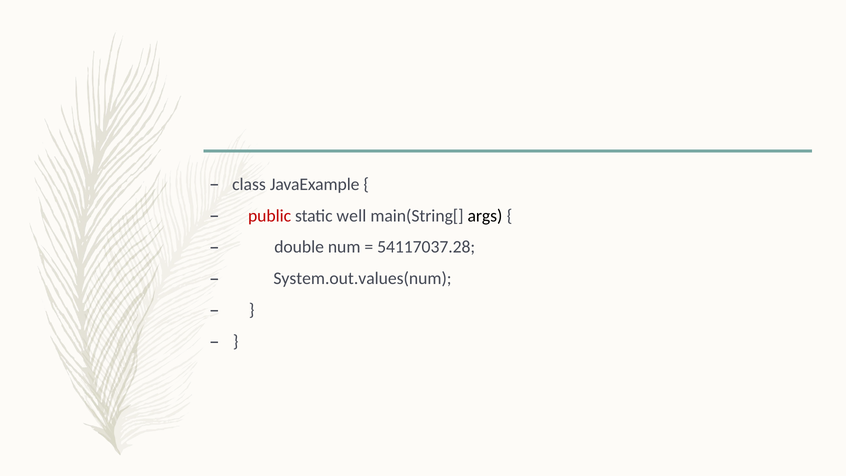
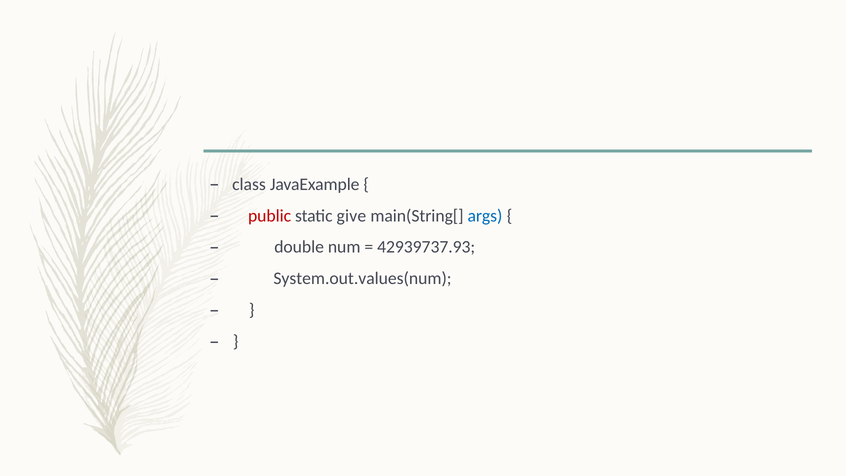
well: well -> give
args colour: black -> blue
54117037.28: 54117037.28 -> 42939737.93
